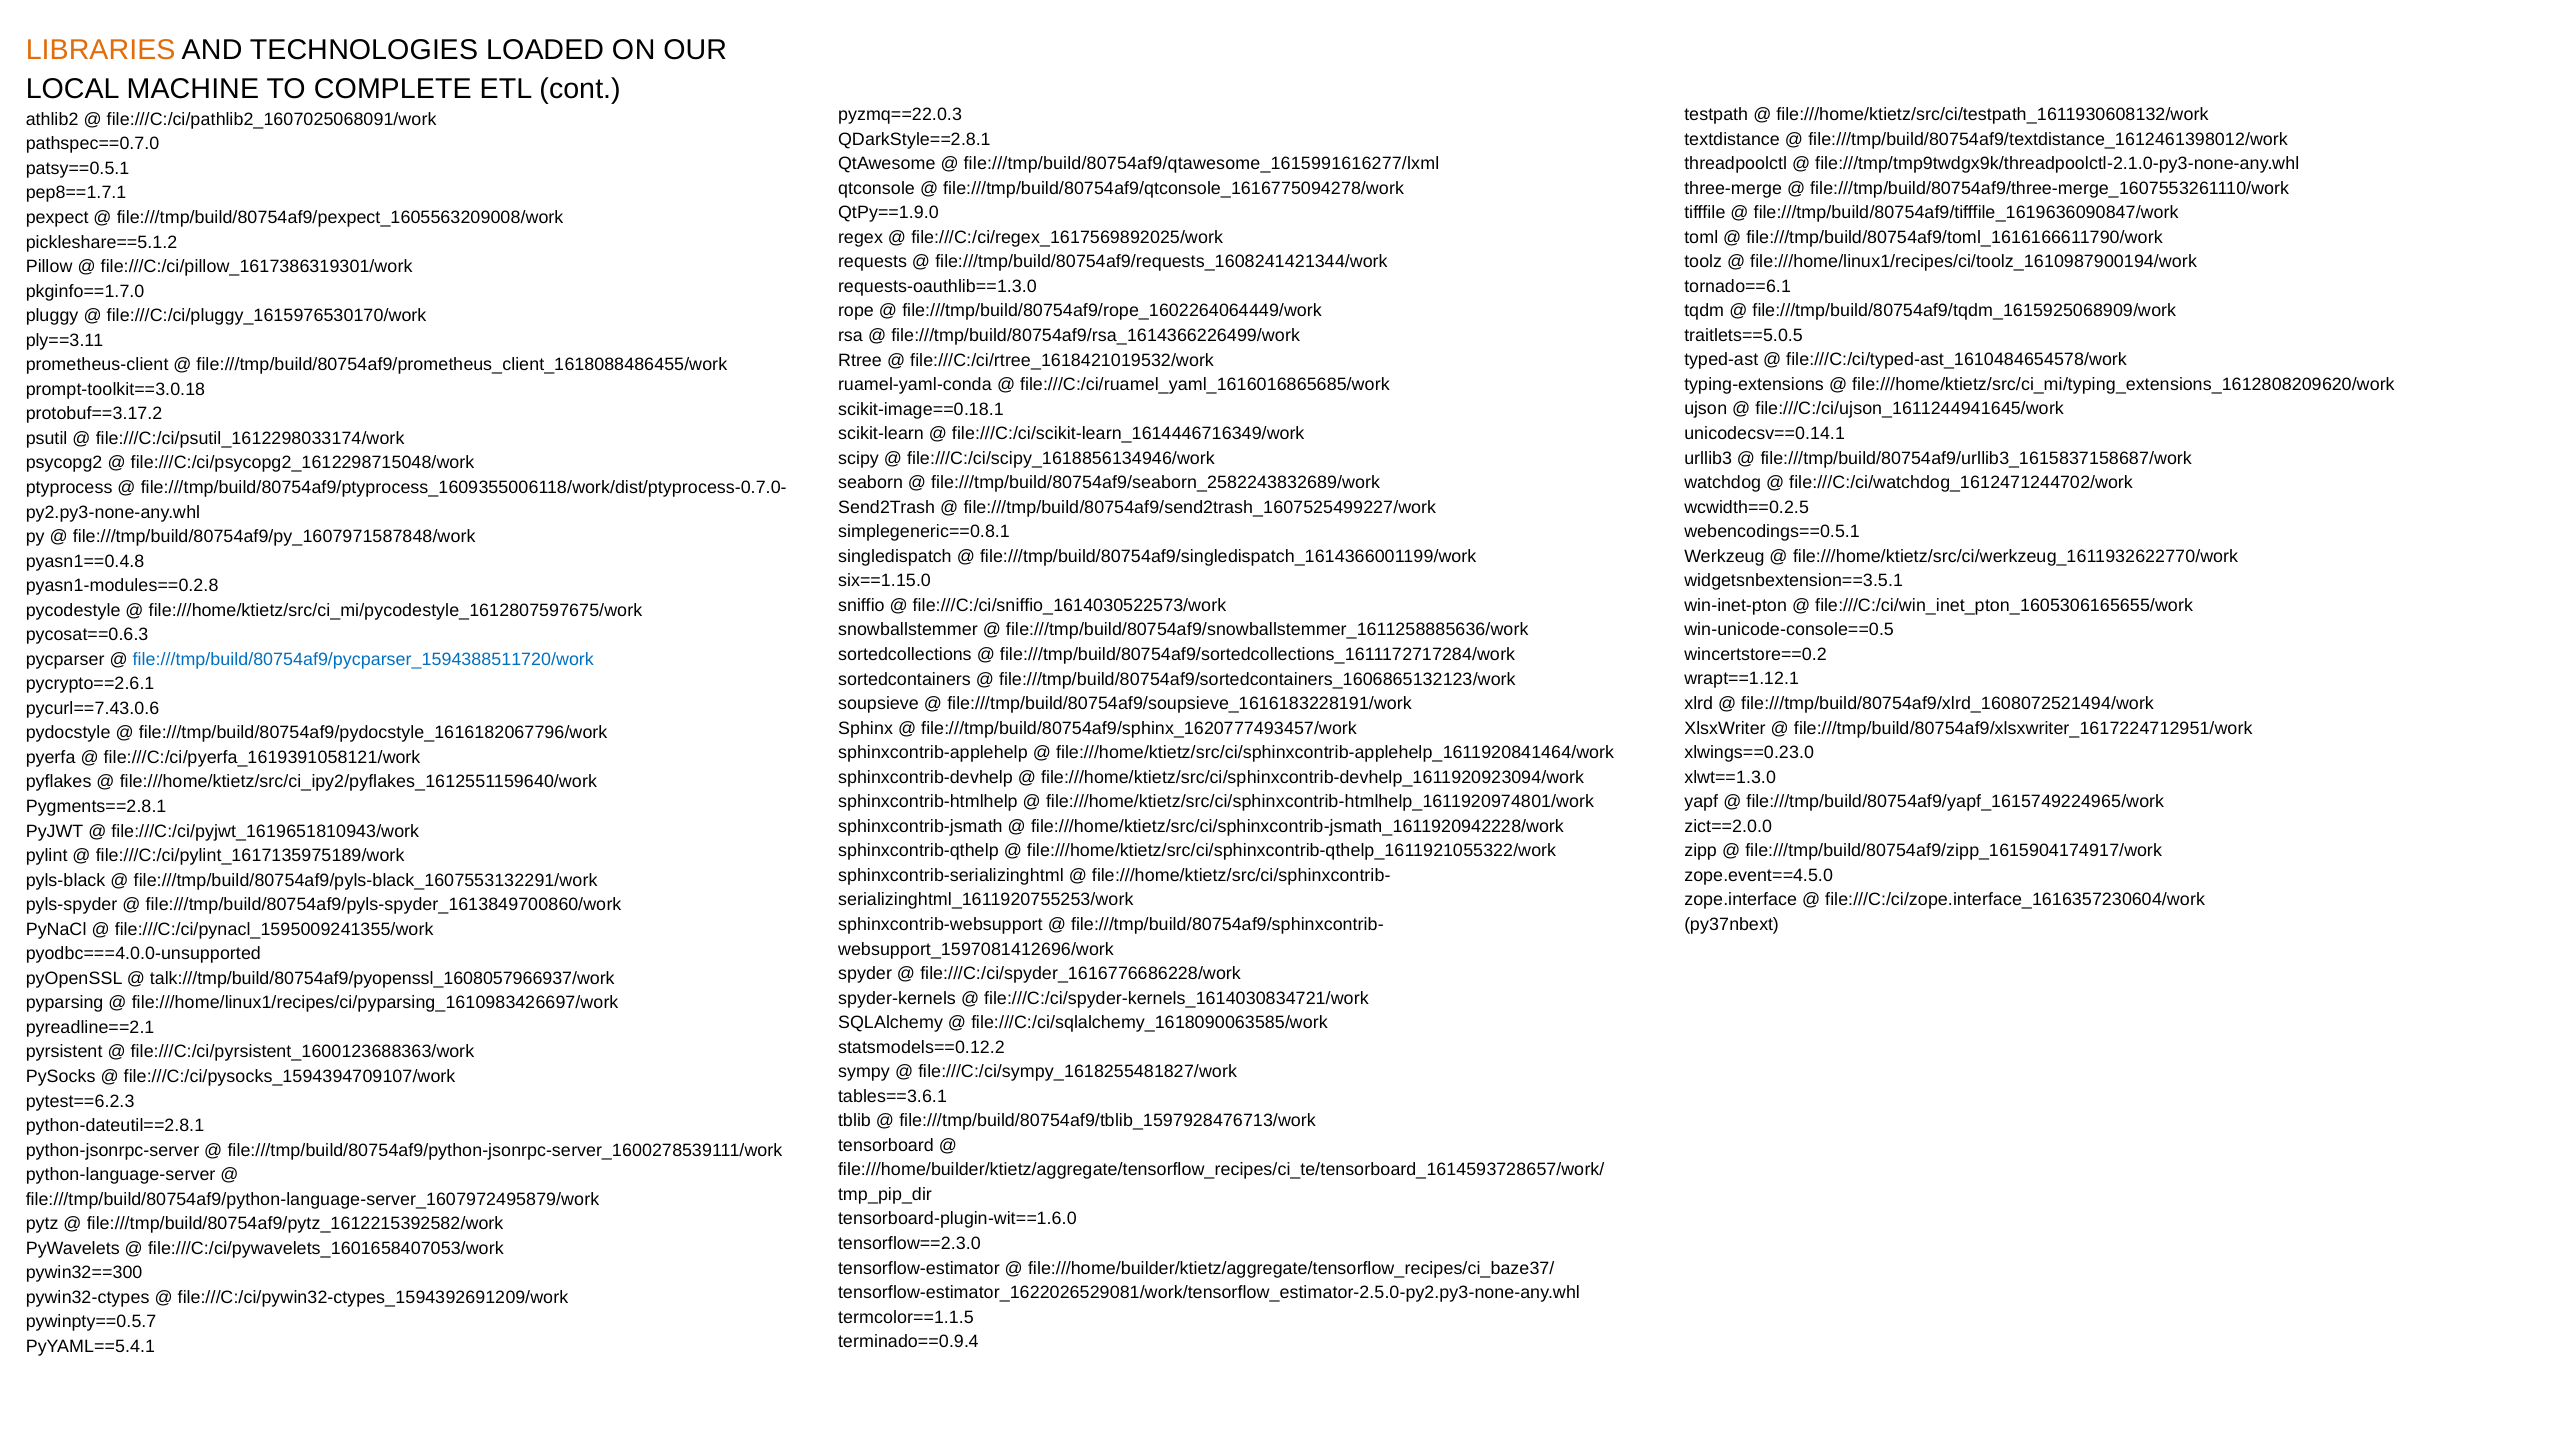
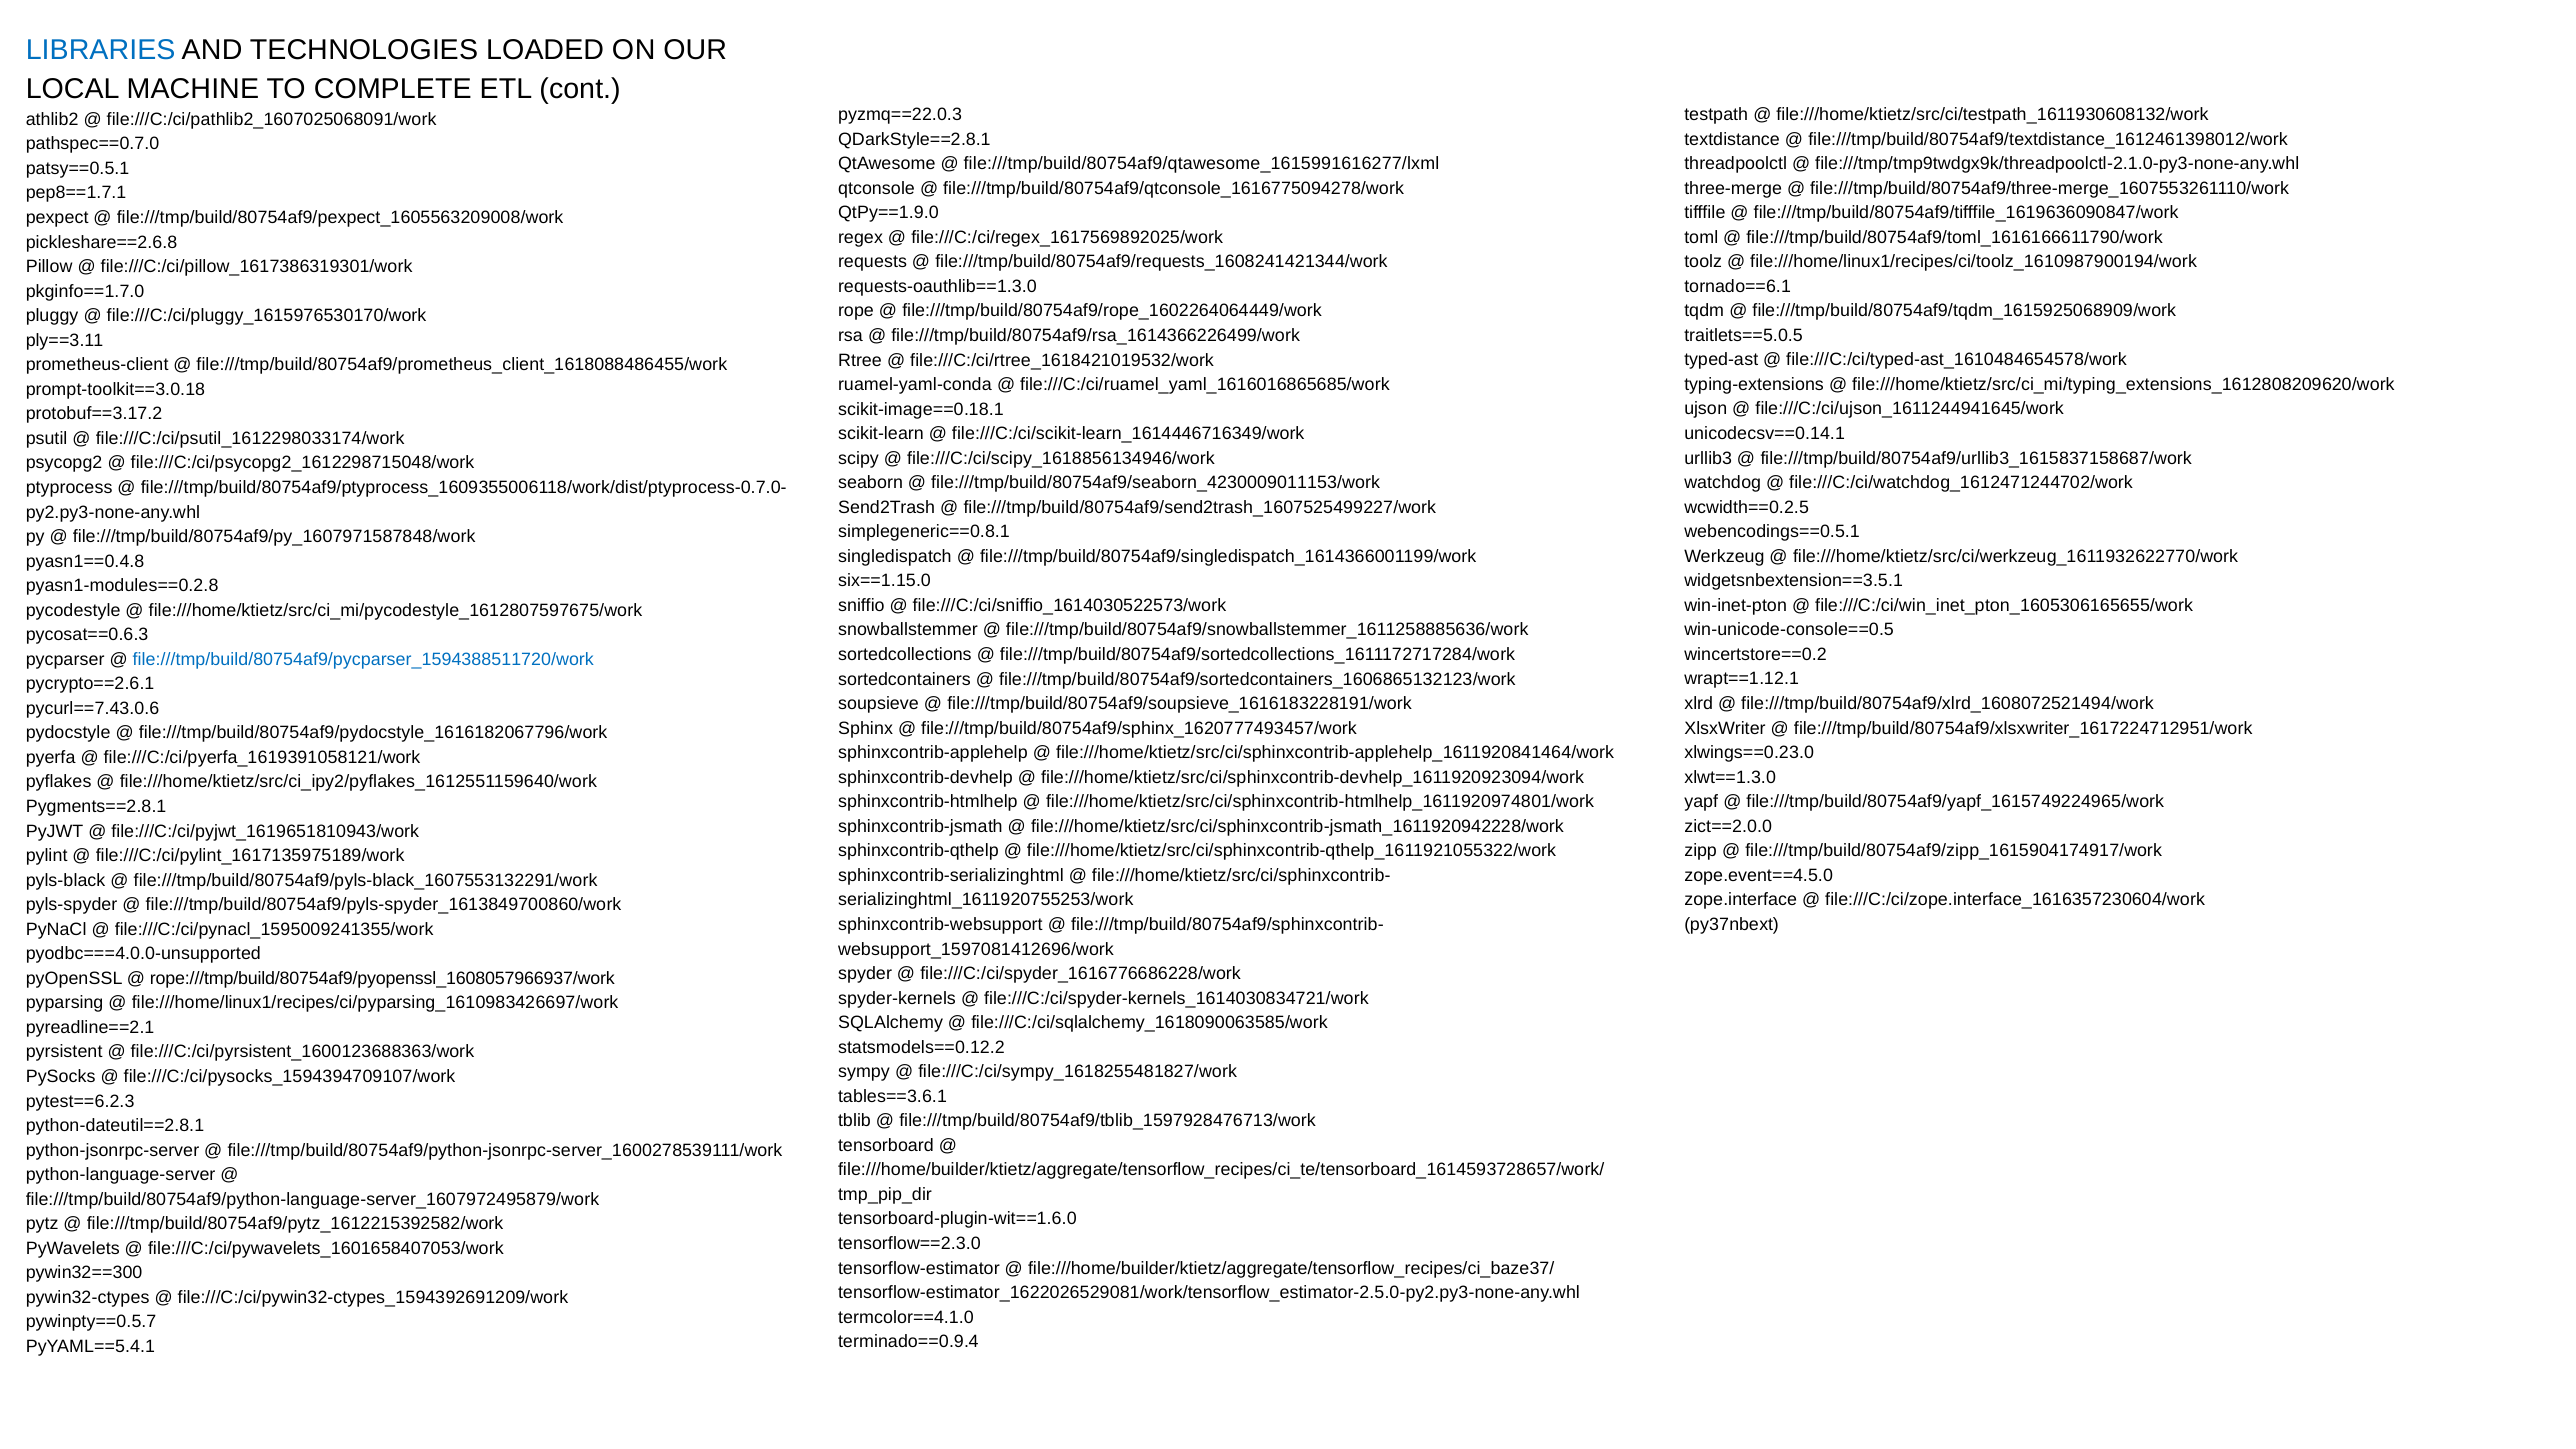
LIBRARIES colour: orange -> blue
pickleshare==5.1.2: pickleshare==5.1.2 -> pickleshare==2.6.8
file:///tmp/build/80754af9/seaborn_2582243832689/work: file:///tmp/build/80754af9/seaborn_2582243832689/work -> file:///tmp/build/80754af9/seaborn_4230009011153/work
talk:///tmp/build/80754af9/pyopenssl_1608057966937/work: talk:///tmp/build/80754af9/pyopenssl_1608057966937/work -> rope:///tmp/build/80754af9/pyopenssl_1608057966937/work
termcolor==1.1.5: termcolor==1.1.5 -> termcolor==4.1.0
